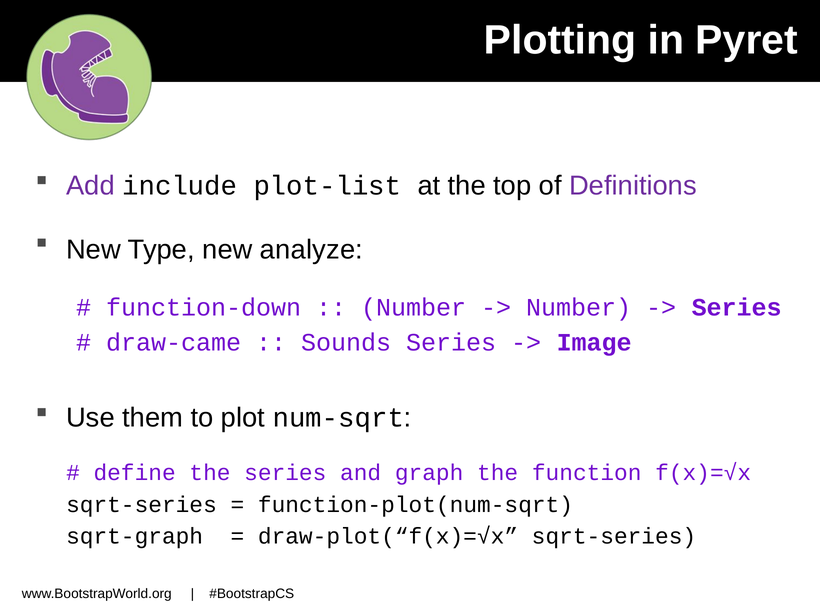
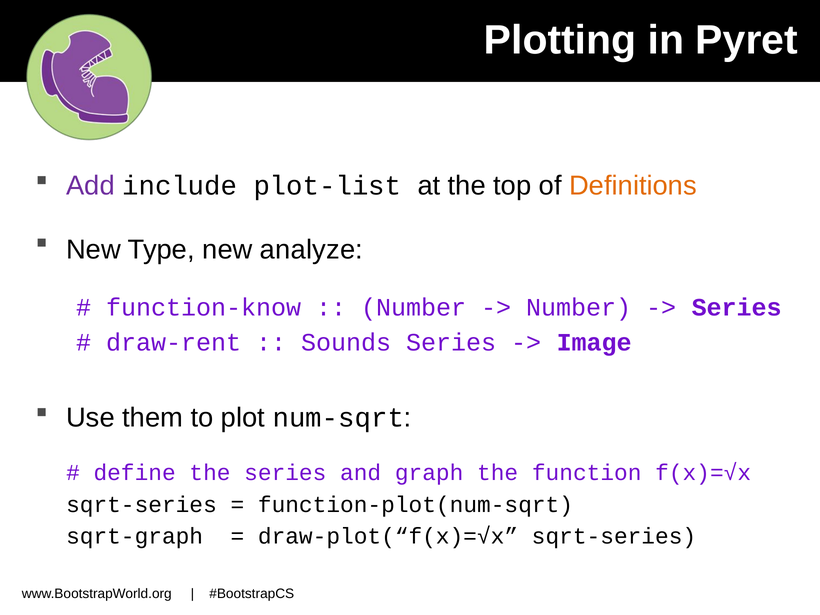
Definitions colour: purple -> orange
function-down: function-down -> function-know
draw-came: draw-came -> draw-rent
